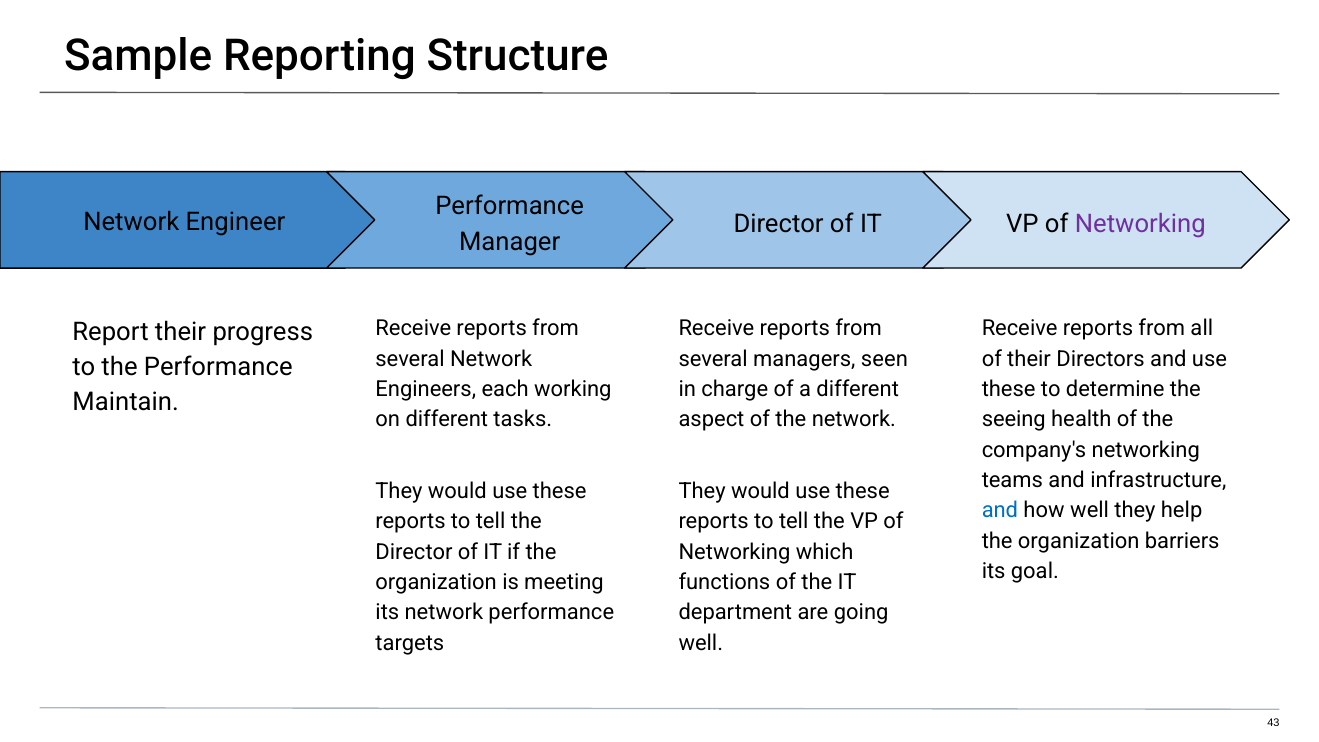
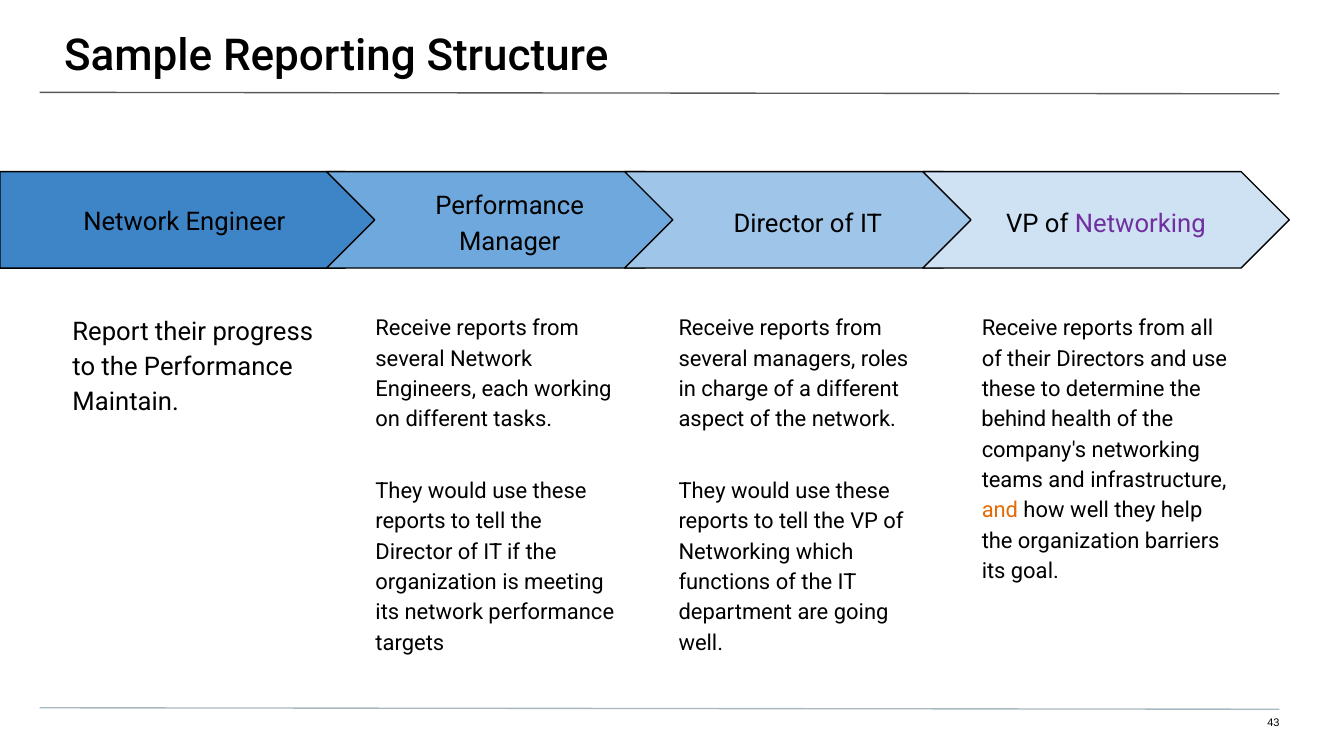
seen: seen -> roles
seeing: seeing -> behind
and at (1000, 510) colour: blue -> orange
